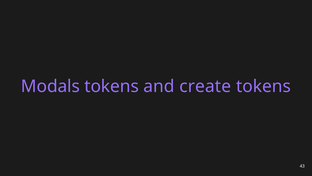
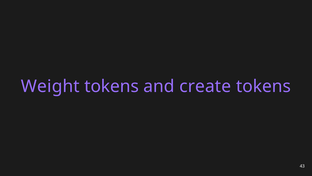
Modals: Modals -> Weight
